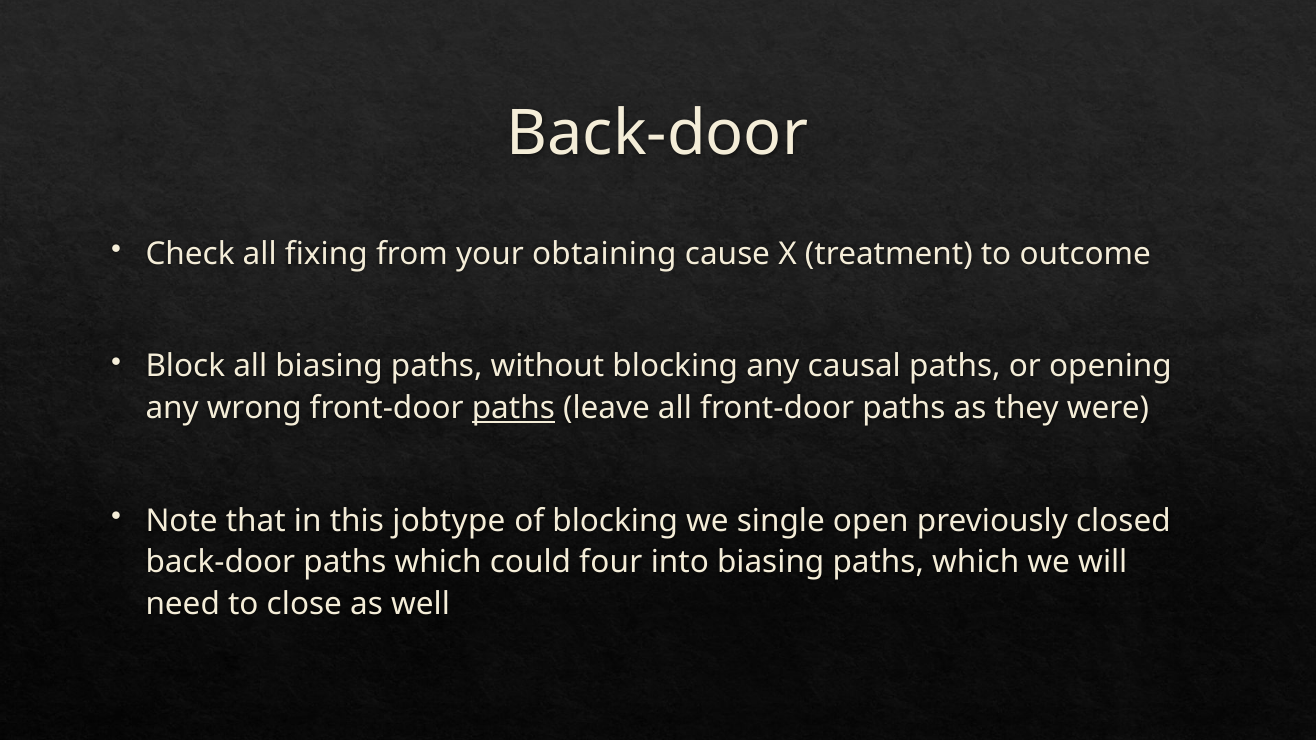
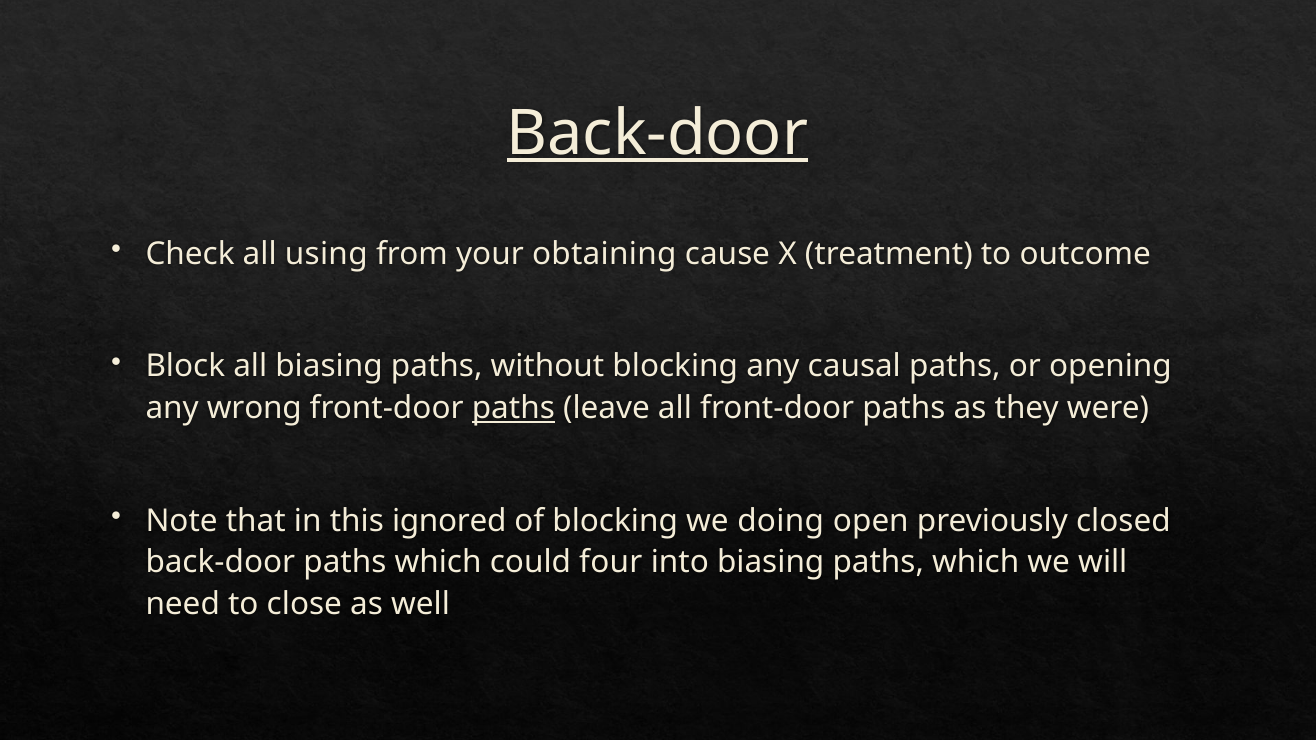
Back-door at (657, 133) underline: none -> present
fixing: fixing -> using
jobtype: jobtype -> ignored
single: single -> doing
